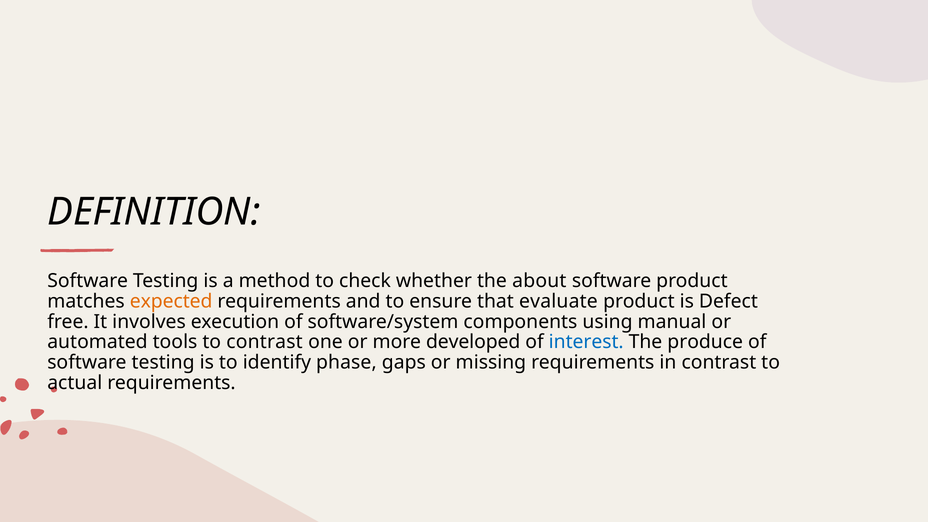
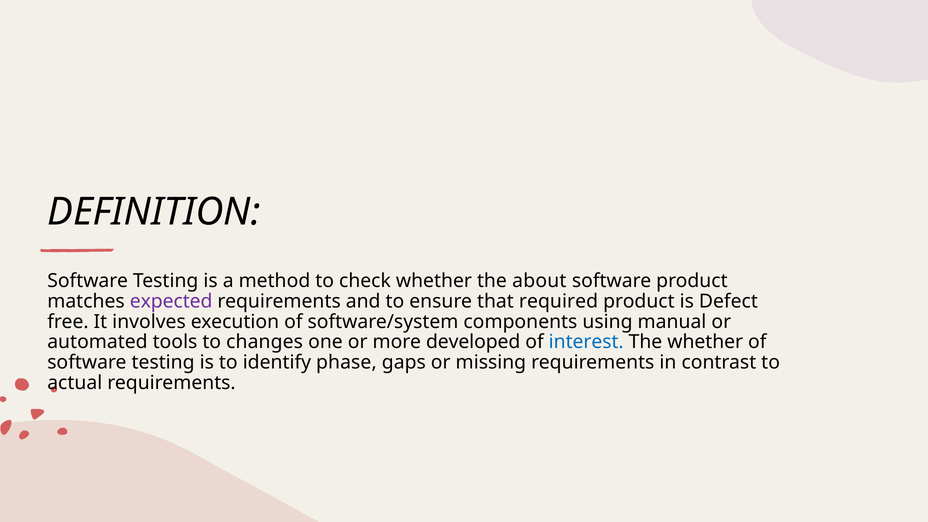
expected colour: orange -> purple
evaluate: evaluate -> required
to contrast: contrast -> changes
The produce: produce -> whether
